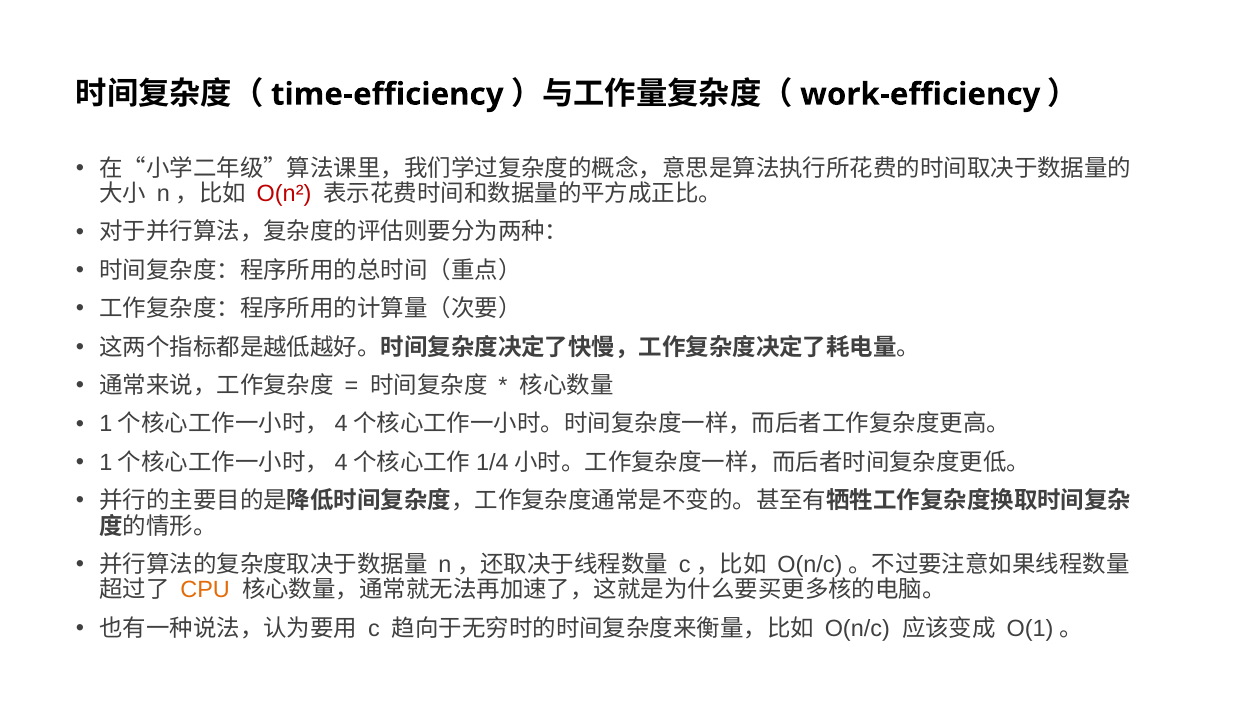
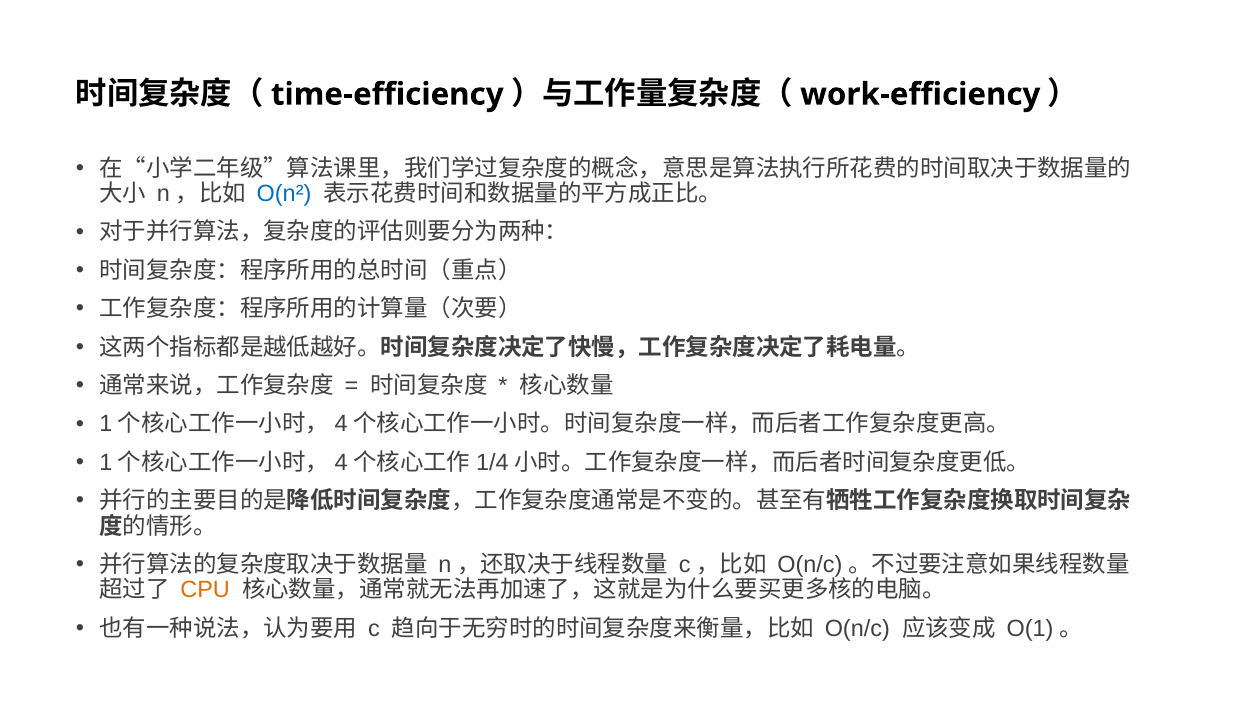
O(n² colour: red -> blue
